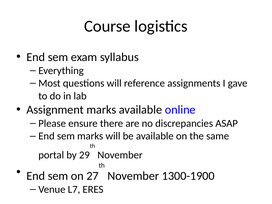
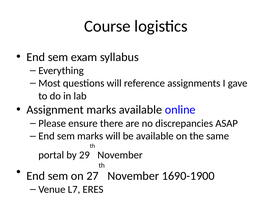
1300-1900: 1300-1900 -> 1690-1900
